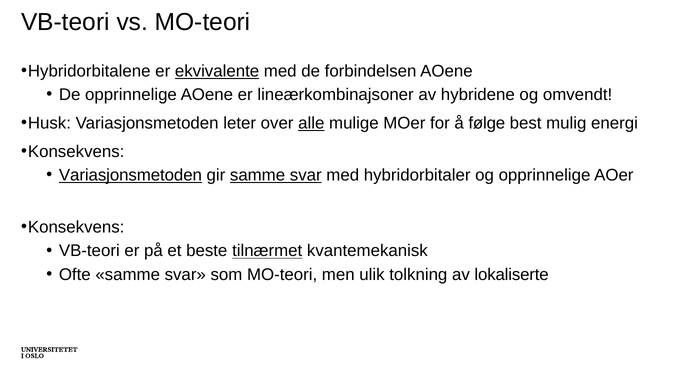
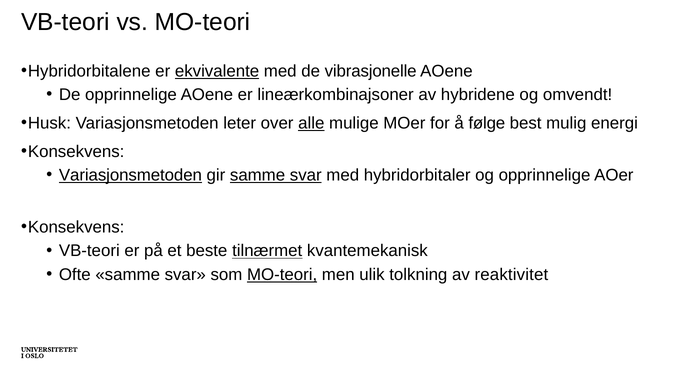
forbindelsen: forbindelsen -> vibrasjonelle
MO-teori at (282, 275) underline: none -> present
lokaliserte: lokaliserte -> reaktivitet
